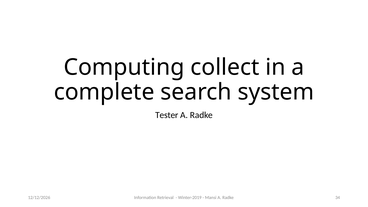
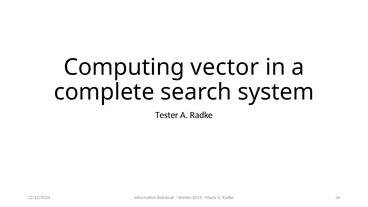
collect: collect -> vector
